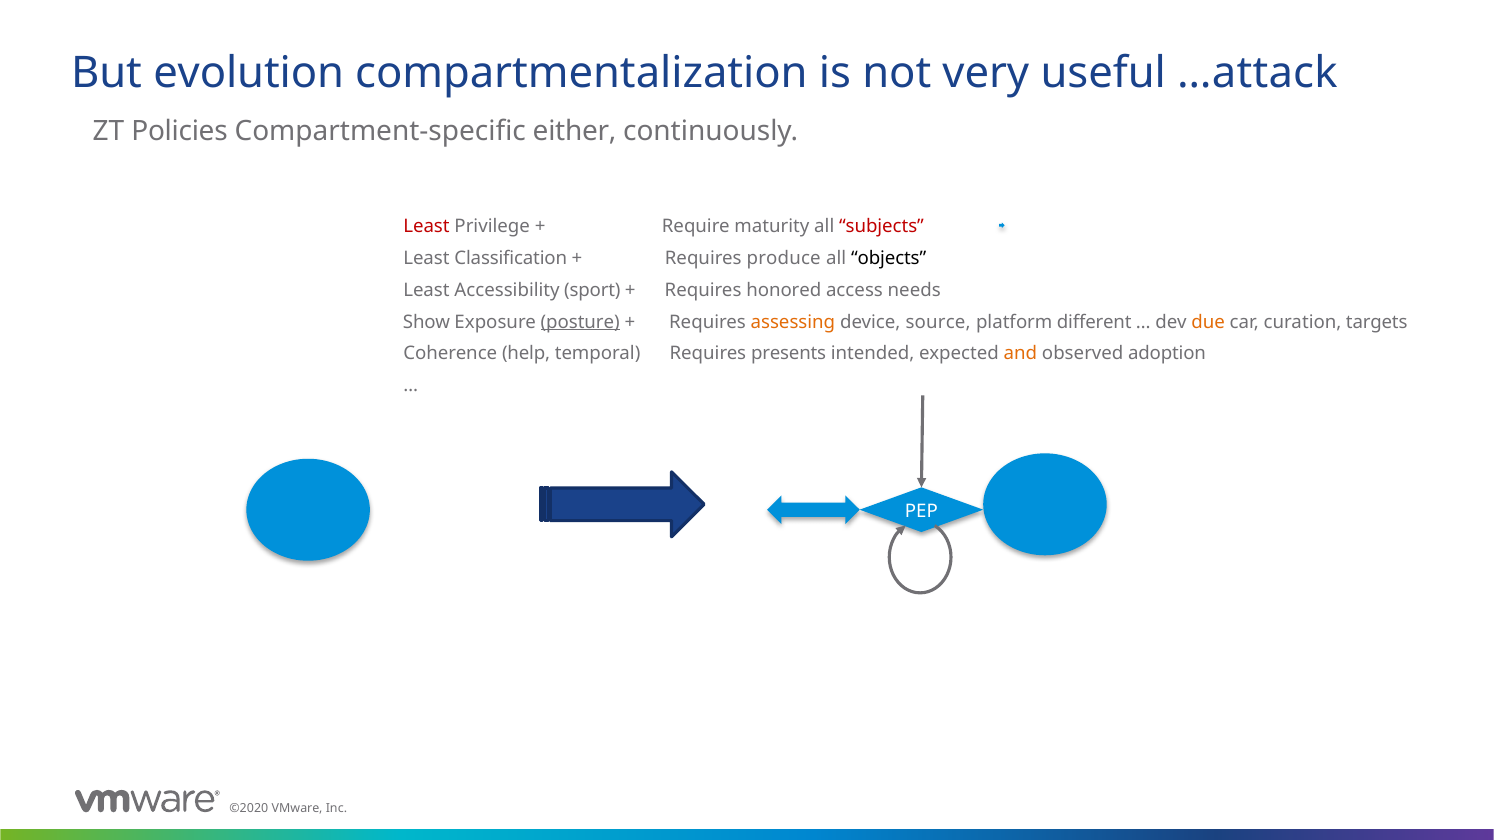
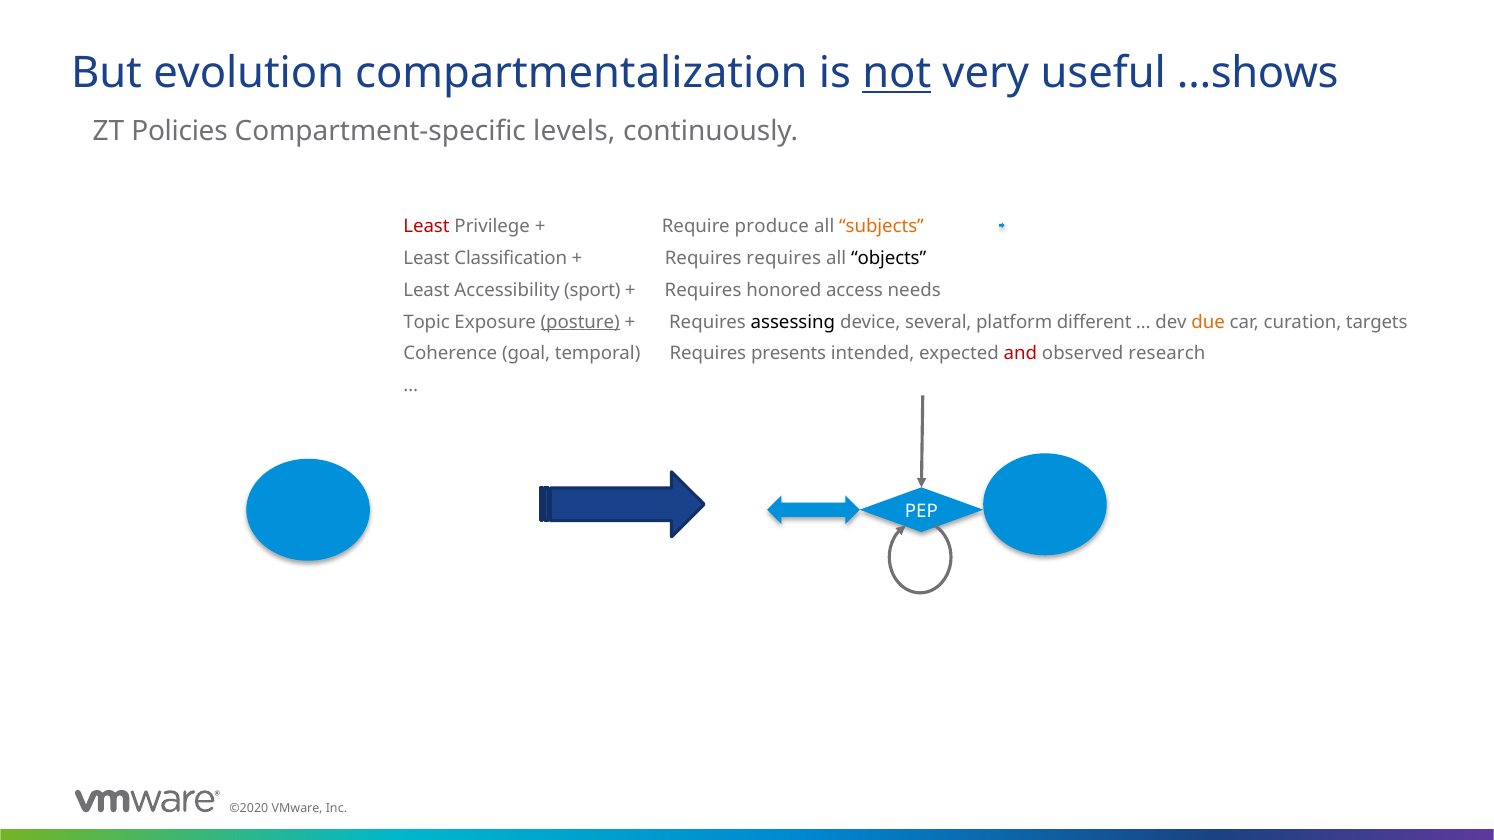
not underline: none -> present
…attack: …attack -> …shows
either: either -> levels
maturity: maturity -> produce
subjects colour: red -> orange
Requires produce: produce -> requires
Show: Show -> Topic
assessing colour: orange -> black
source: source -> several
help: help -> goal
and colour: orange -> red
adoption: adoption -> research
